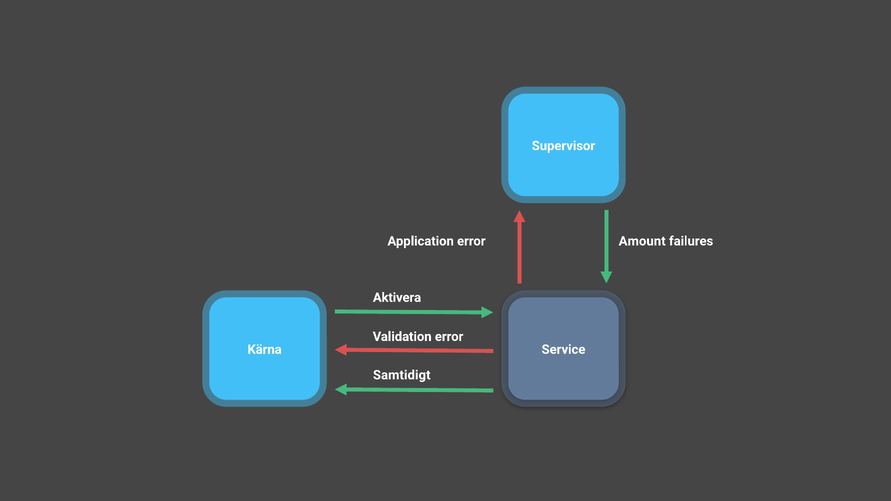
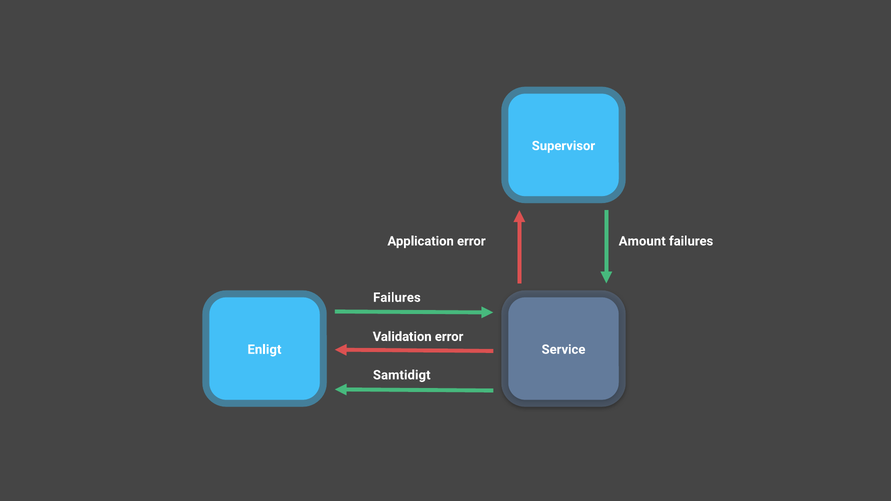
Aktivera at (397, 298): Aktivera -> Failures
Kärna: Kärna -> Enligt
